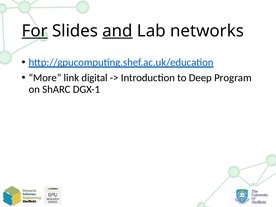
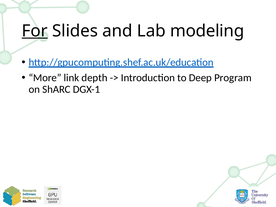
and underline: present -> none
networks: networks -> modeling
digital: digital -> depth
